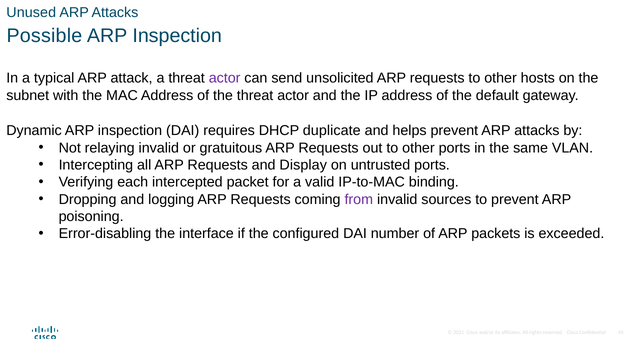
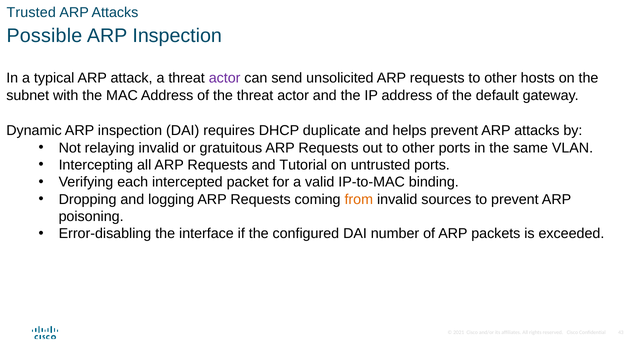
Unused: Unused -> Trusted
Display: Display -> Tutorial
from colour: purple -> orange
